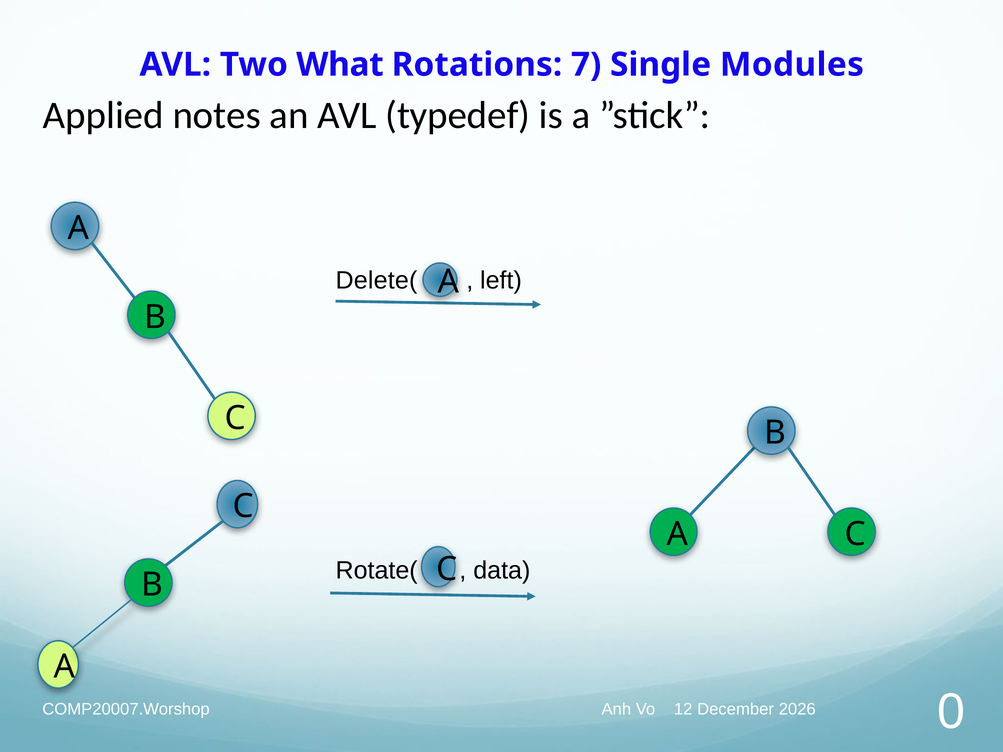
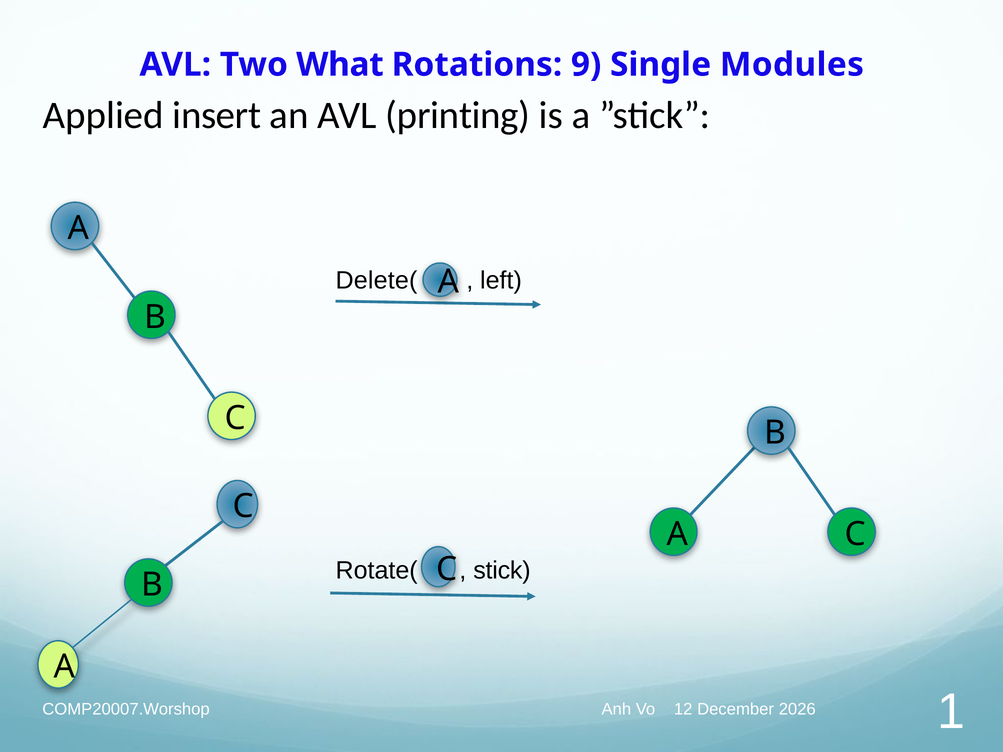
7: 7 -> 9
notes: notes -> insert
typedef: typedef -> printing
data: data -> stick
0: 0 -> 1
